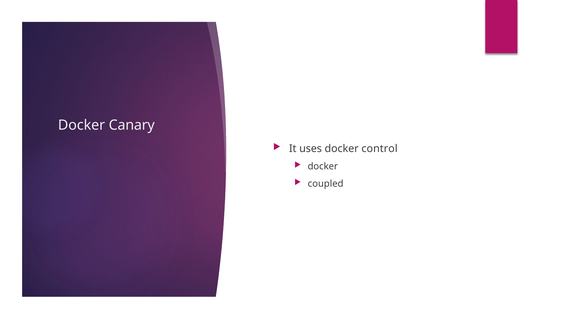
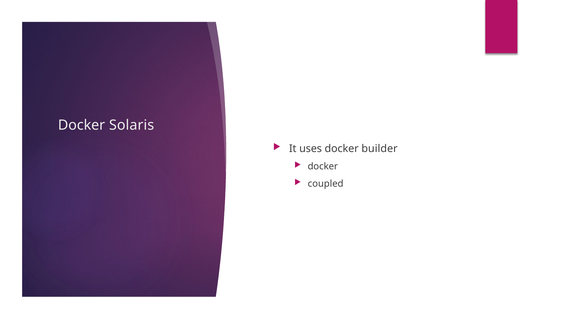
Canary: Canary -> Solaris
control: control -> builder
